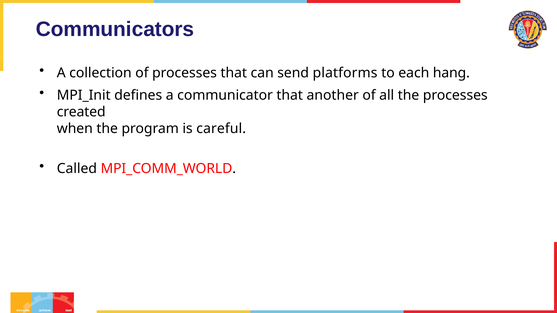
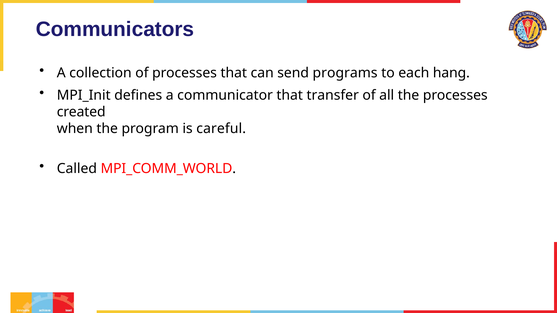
platforms: platforms -> programs
another: another -> transfer
